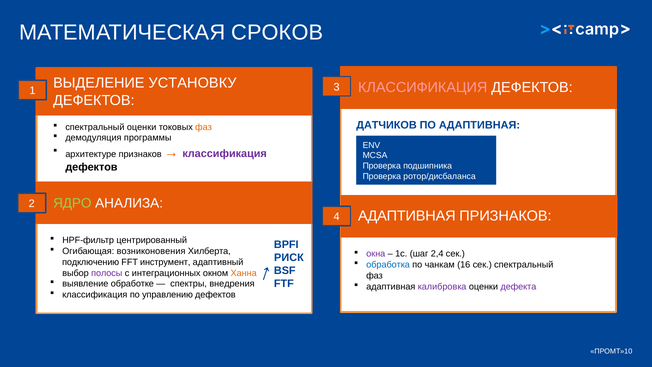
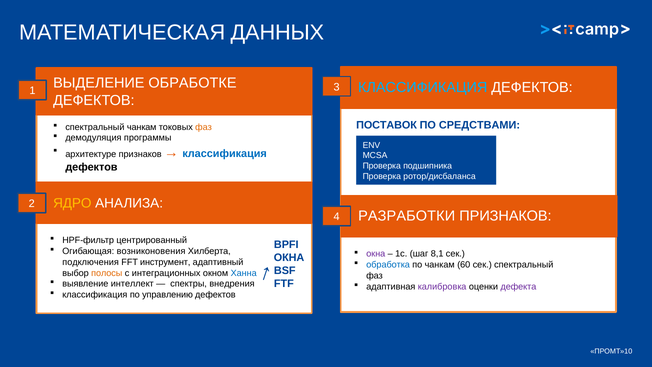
СРОКОВ: СРОКОВ -> ДАННЫХ
УСТАНОВКУ: УСТАНОВКУ -> ОБРАБОТКЕ
КЛАССИФИКАЦИЯ at (423, 87) colour: pink -> light blue
ДАТЧИКОВ: ДАТЧИКОВ -> ПОСТАВОК
ПО АДАПТИВНАЯ: АДАПТИВНАЯ -> СРЕДСТВАМИ
спектральный оценки: оценки -> чанкам
классификация at (225, 154) colour: purple -> blue
ЯДРО colour: light green -> yellow
АДАПТИВНАЯ at (407, 216): АДАПТИВНАЯ -> РАЗРАБОТКИ
2,4: 2,4 -> 8,1
РИСК at (289, 258): РИСК -> ОКНА
подключению: подключению -> подключения
16: 16 -> 60
полосы colour: purple -> orange
Ханна colour: orange -> blue
обработке: обработке -> интеллект
